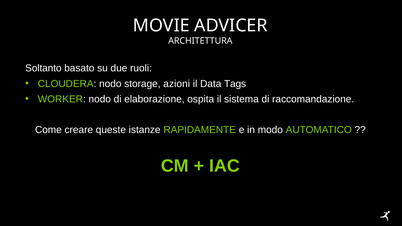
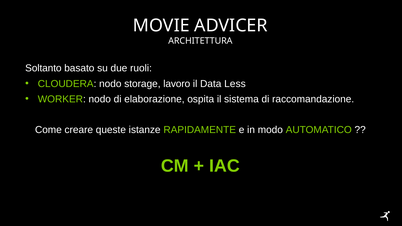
azioni: azioni -> lavoro
Tags: Tags -> Less
